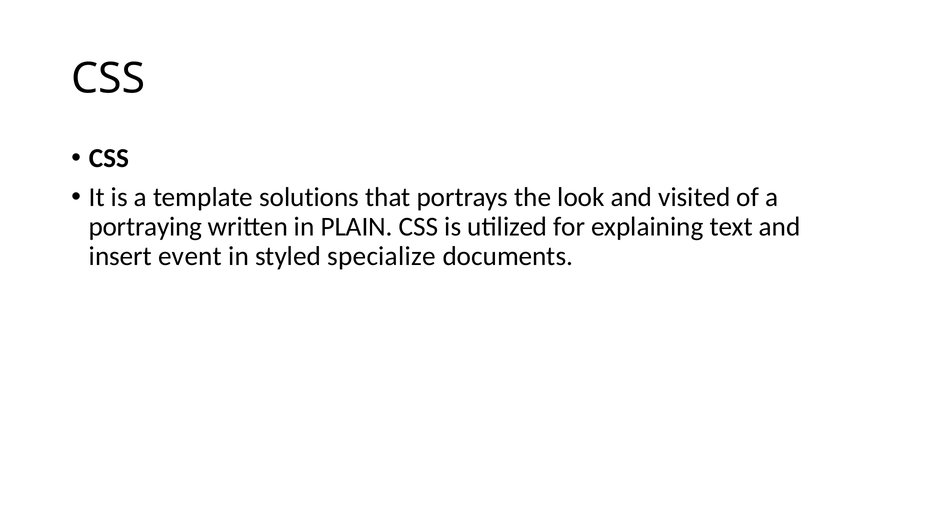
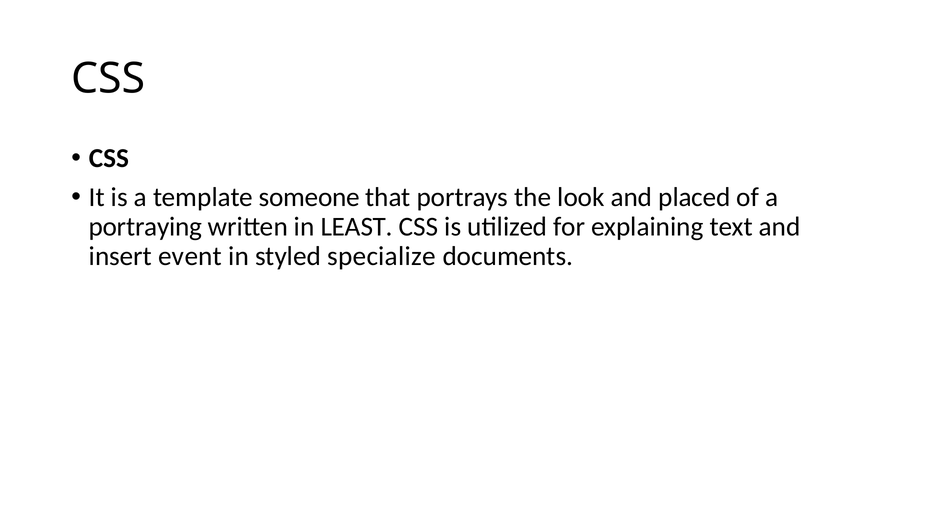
solutions: solutions -> someone
visited: visited -> placed
PLAIN: PLAIN -> LEAST
